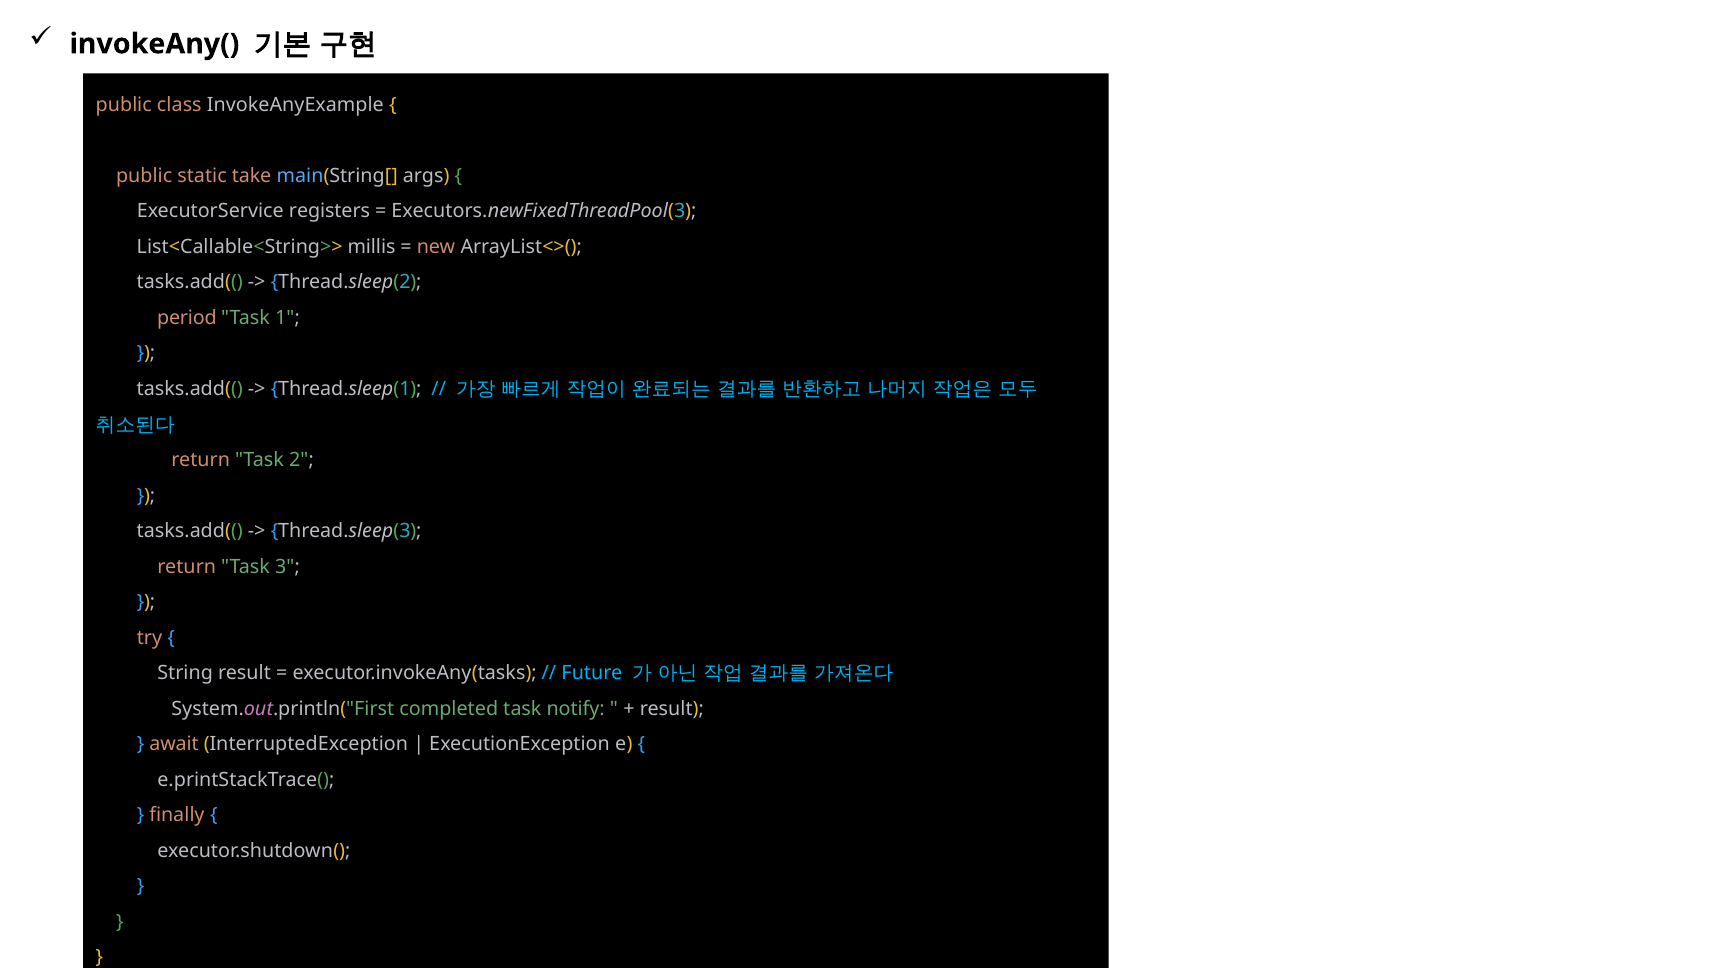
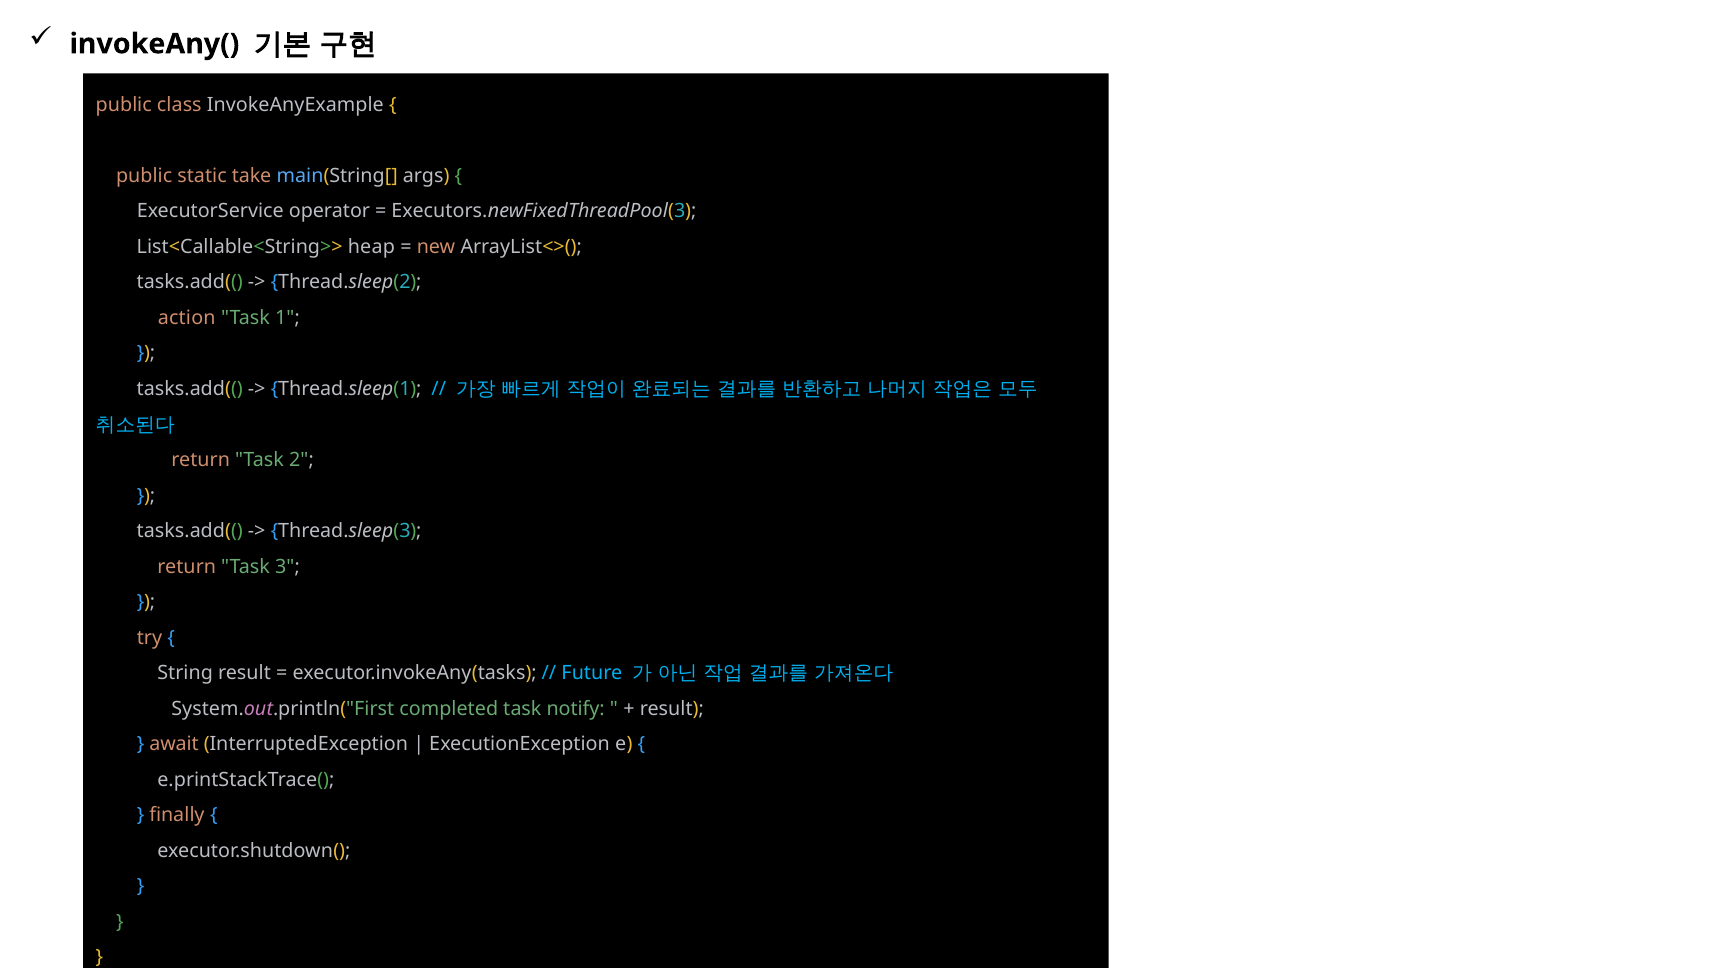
registers: registers -> operator
millis: millis -> heap
period: period -> action
